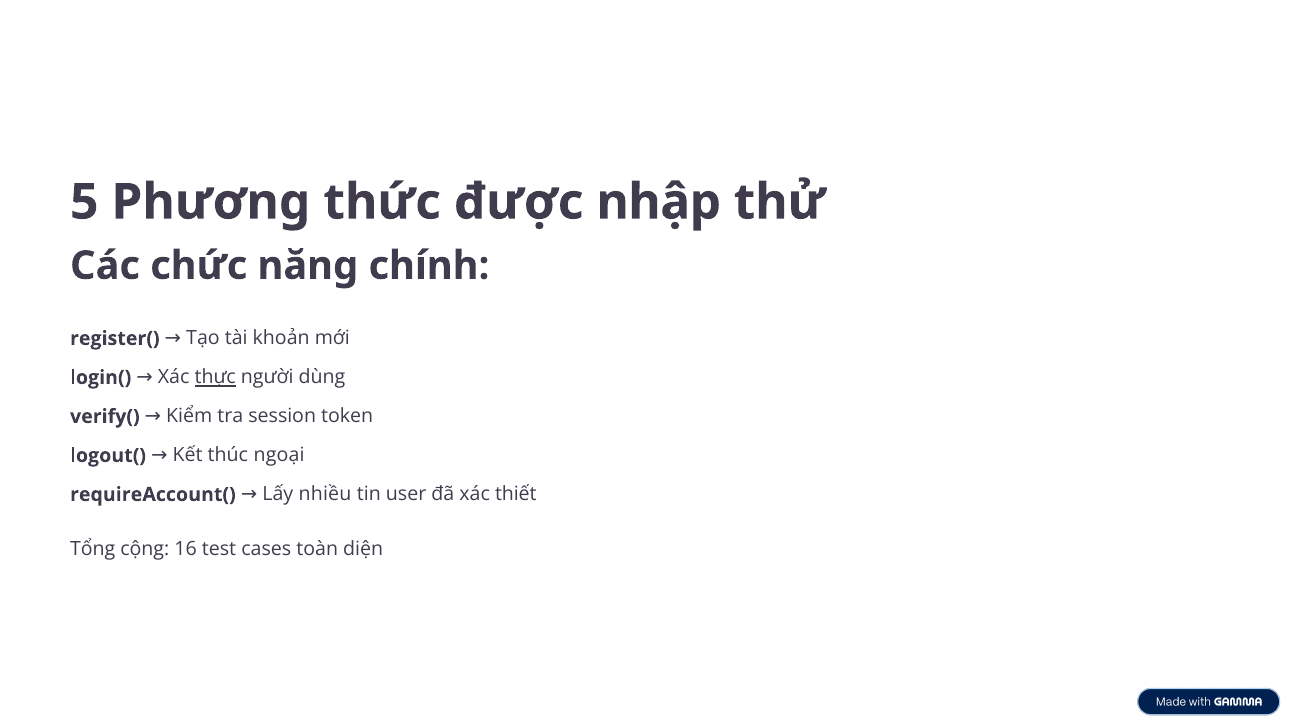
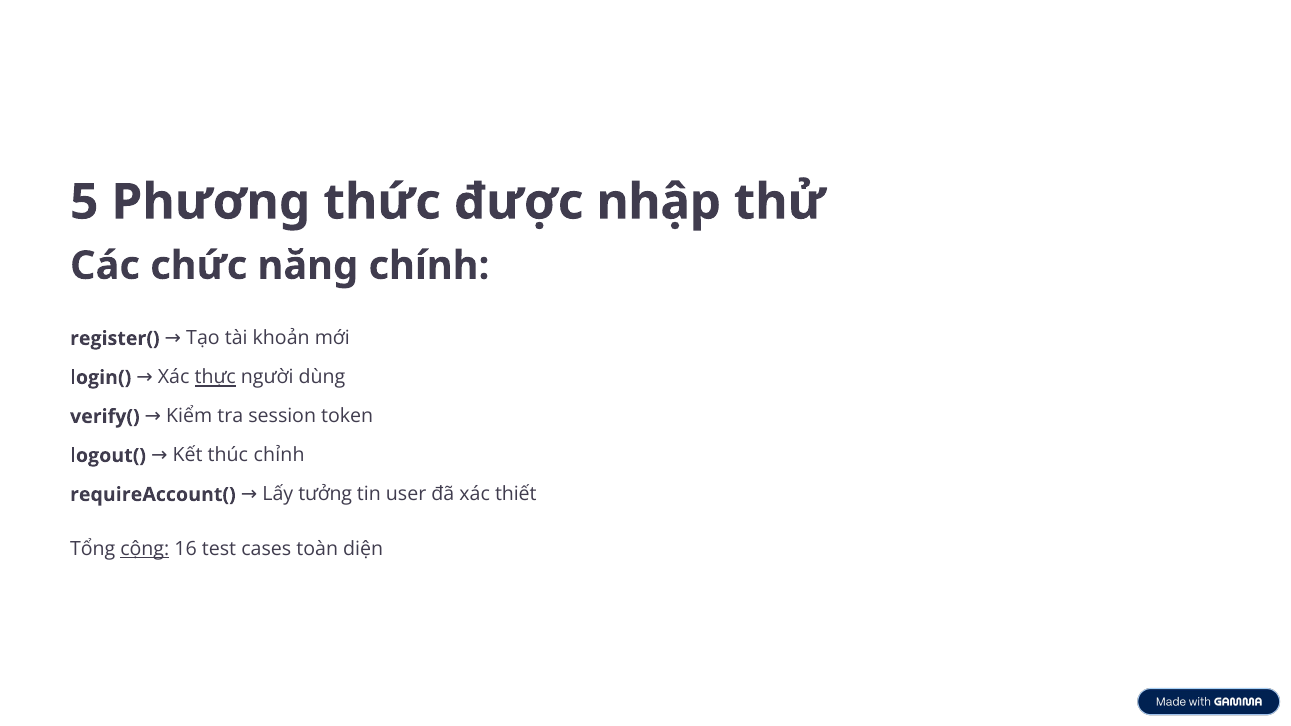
ngoại: ngoại -> chỉnh
nhiều: nhiều -> tưởng
cộng underline: none -> present
